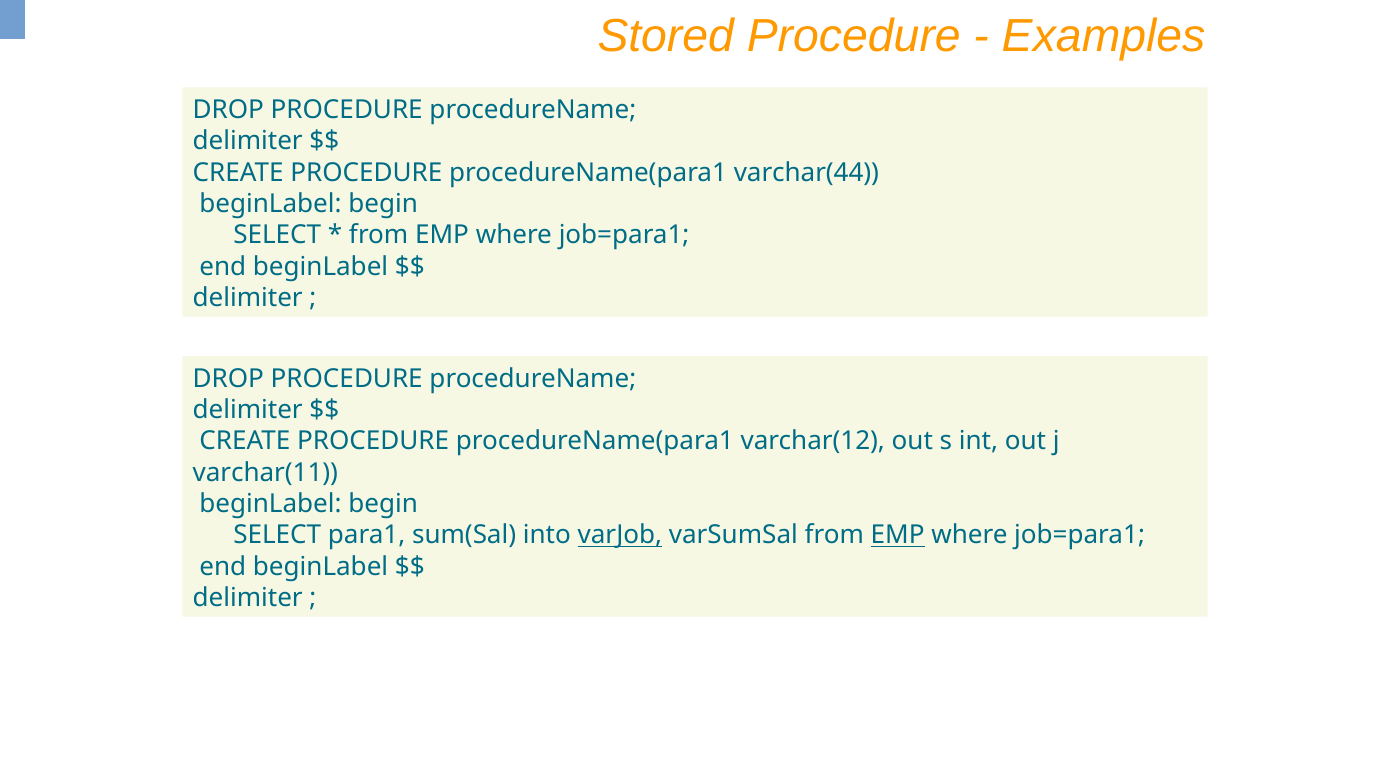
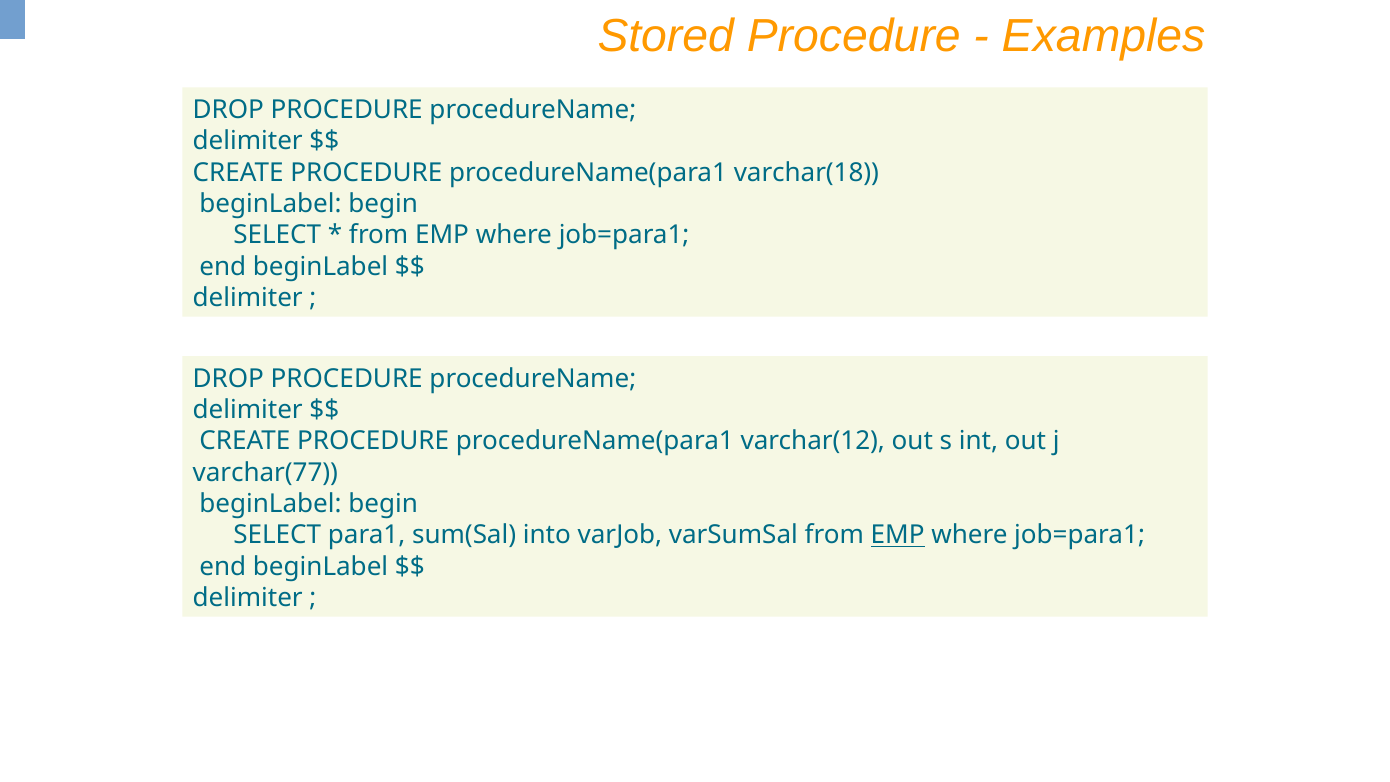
varchar(44: varchar(44 -> varchar(18
varchar(11: varchar(11 -> varchar(77
varJob underline: present -> none
